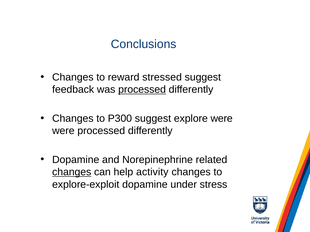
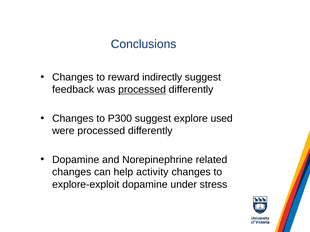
stressed: stressed -> indirectly
explore were: were -> used
changes at (72, 172) underline: present -> none
